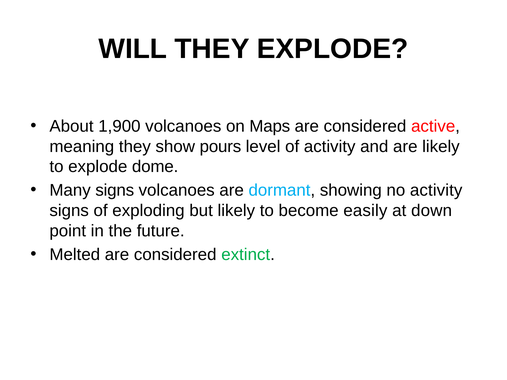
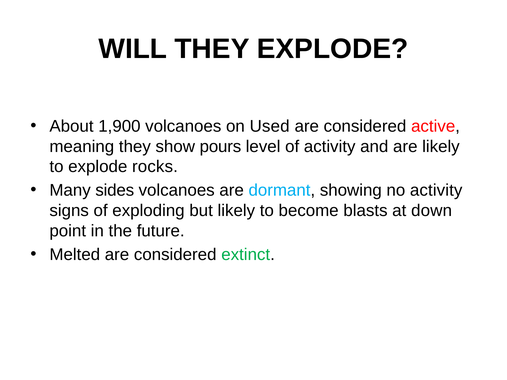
Maps: Maps -> Used
dome: dome -> rocks
Many signs: signs -> sides
easily: easily -> blasts
